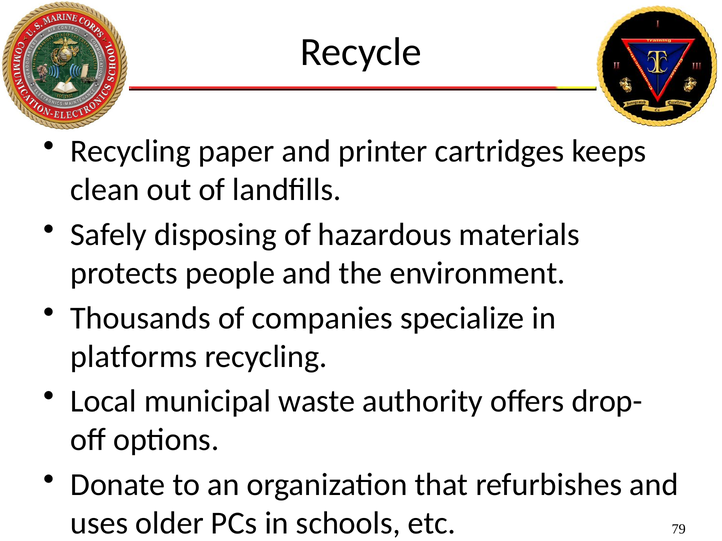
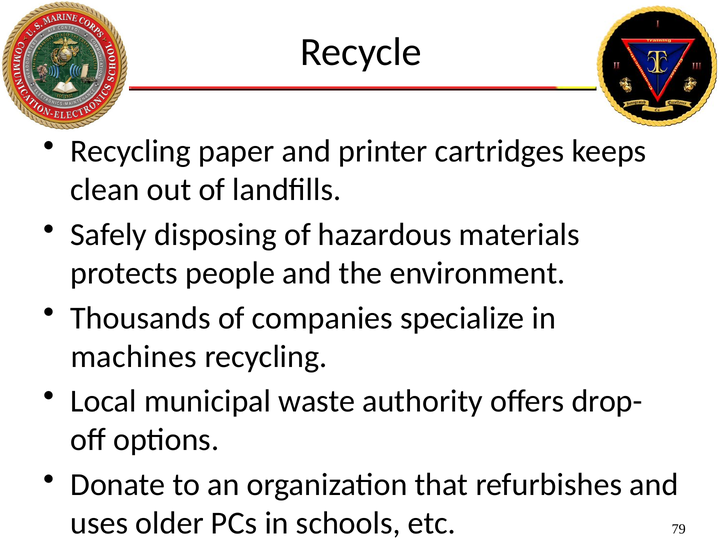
platforms: platforms -> machines
